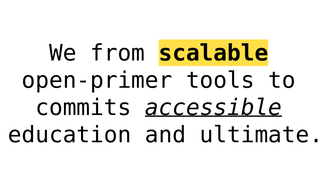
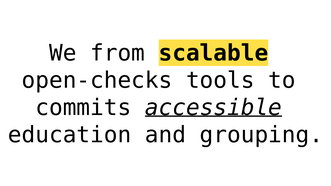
open-primer: open-primer -> open-checks
ultimate: ultimate -> grouping
